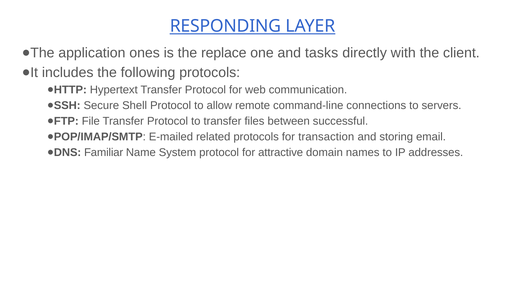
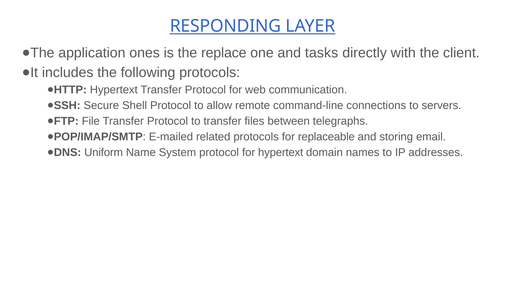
successful: successful -> telegraphs
transaction: transaction -> replaceable
Familiar: Familiar -> Uniform
for attractive: attractive -> hypertext
